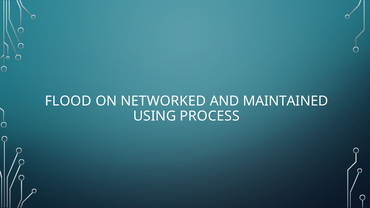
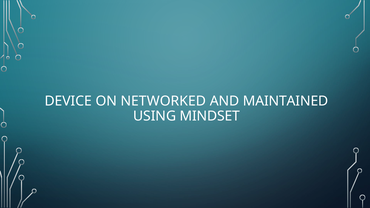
FLOOD: FLOOD -> DEVICE
PROCESS: PROCESS -> MINDSET
